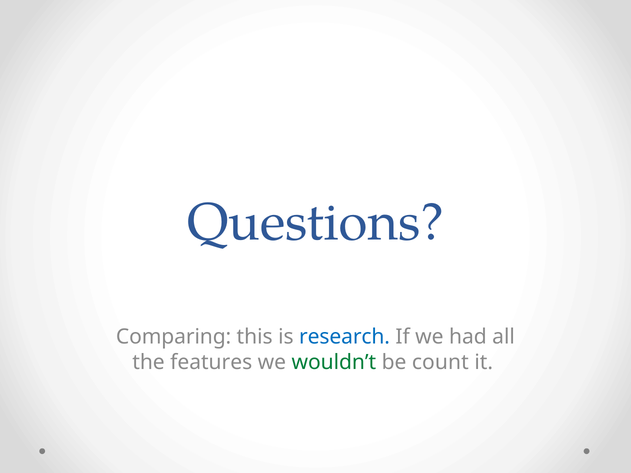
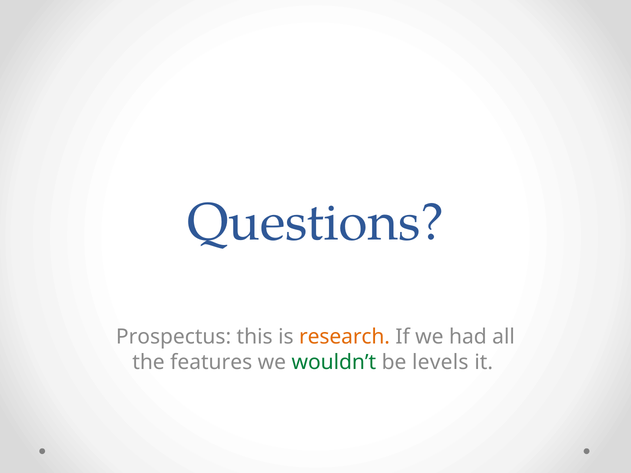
Comparing: Comparing -> Prospectus
research colour: blue -> orange
count: count -> levels
